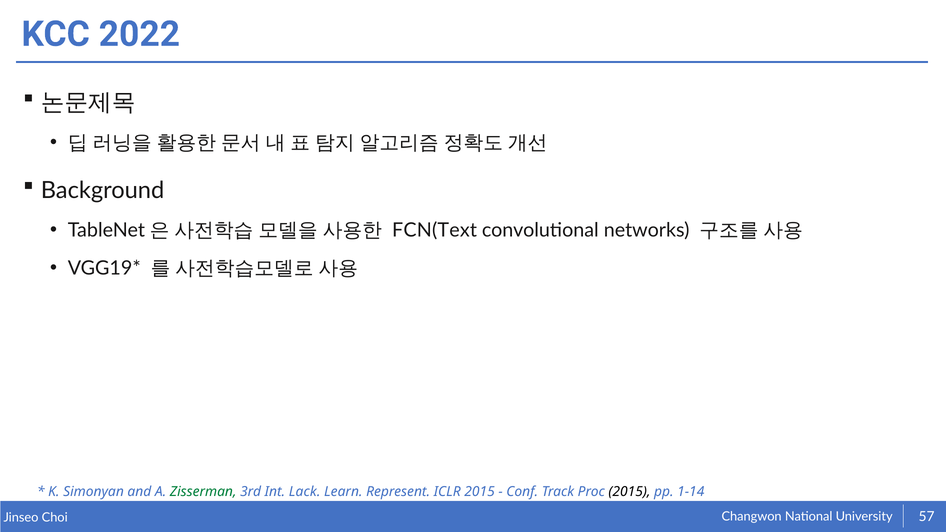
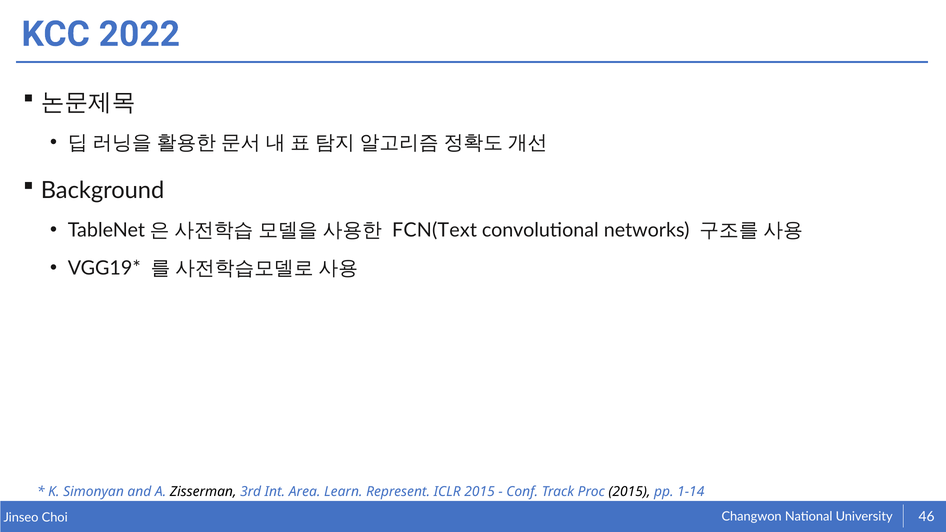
Zisserman colour: green -> black
Lack: Lack -> Area
57: 57 -> 46
